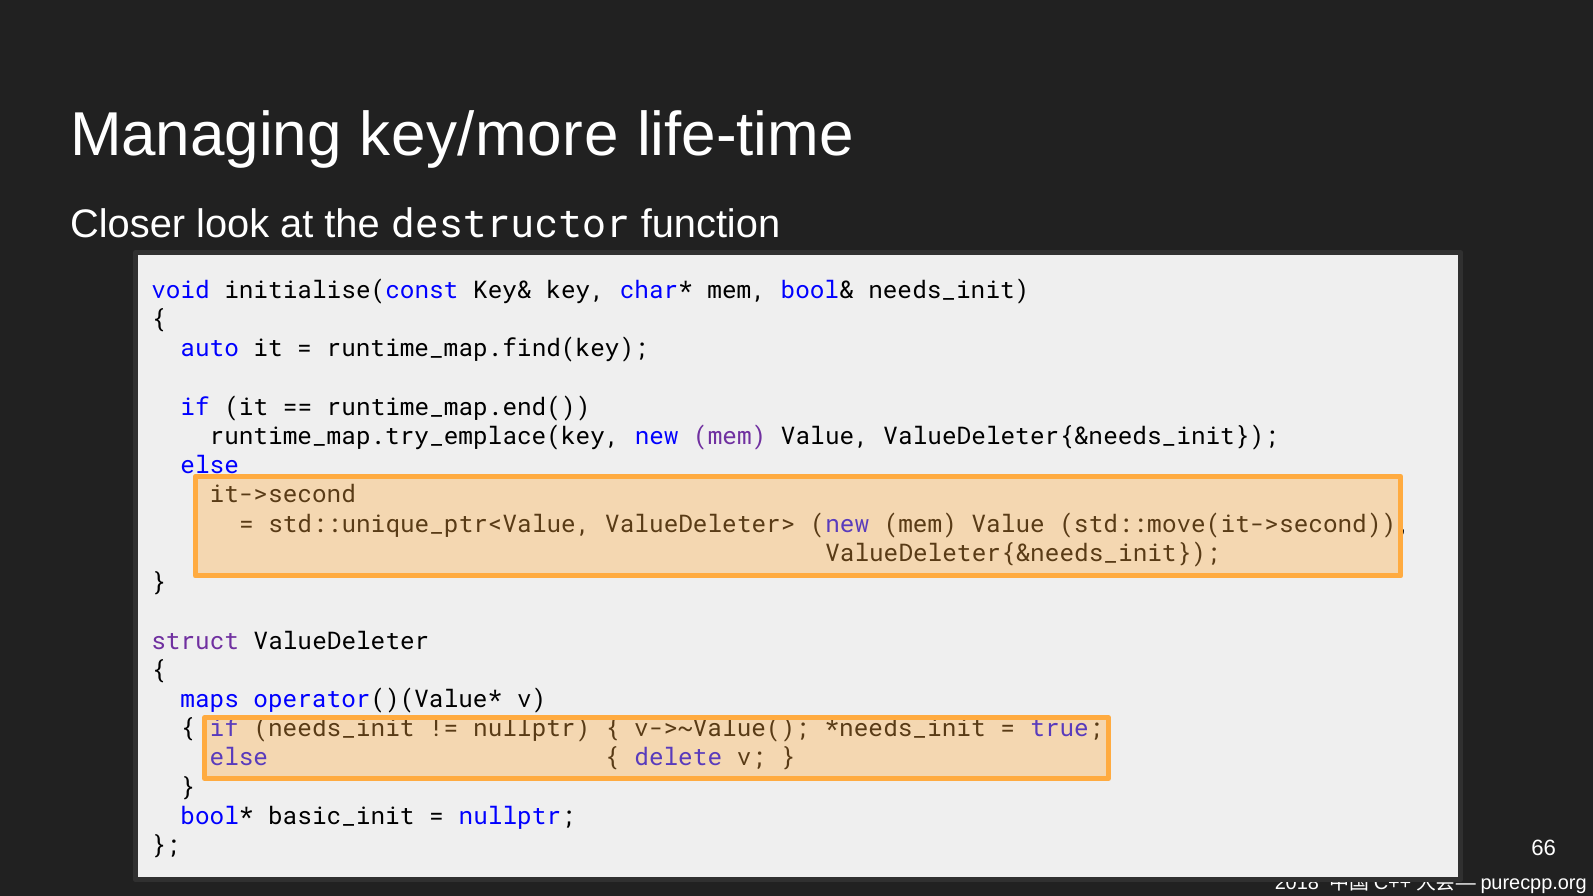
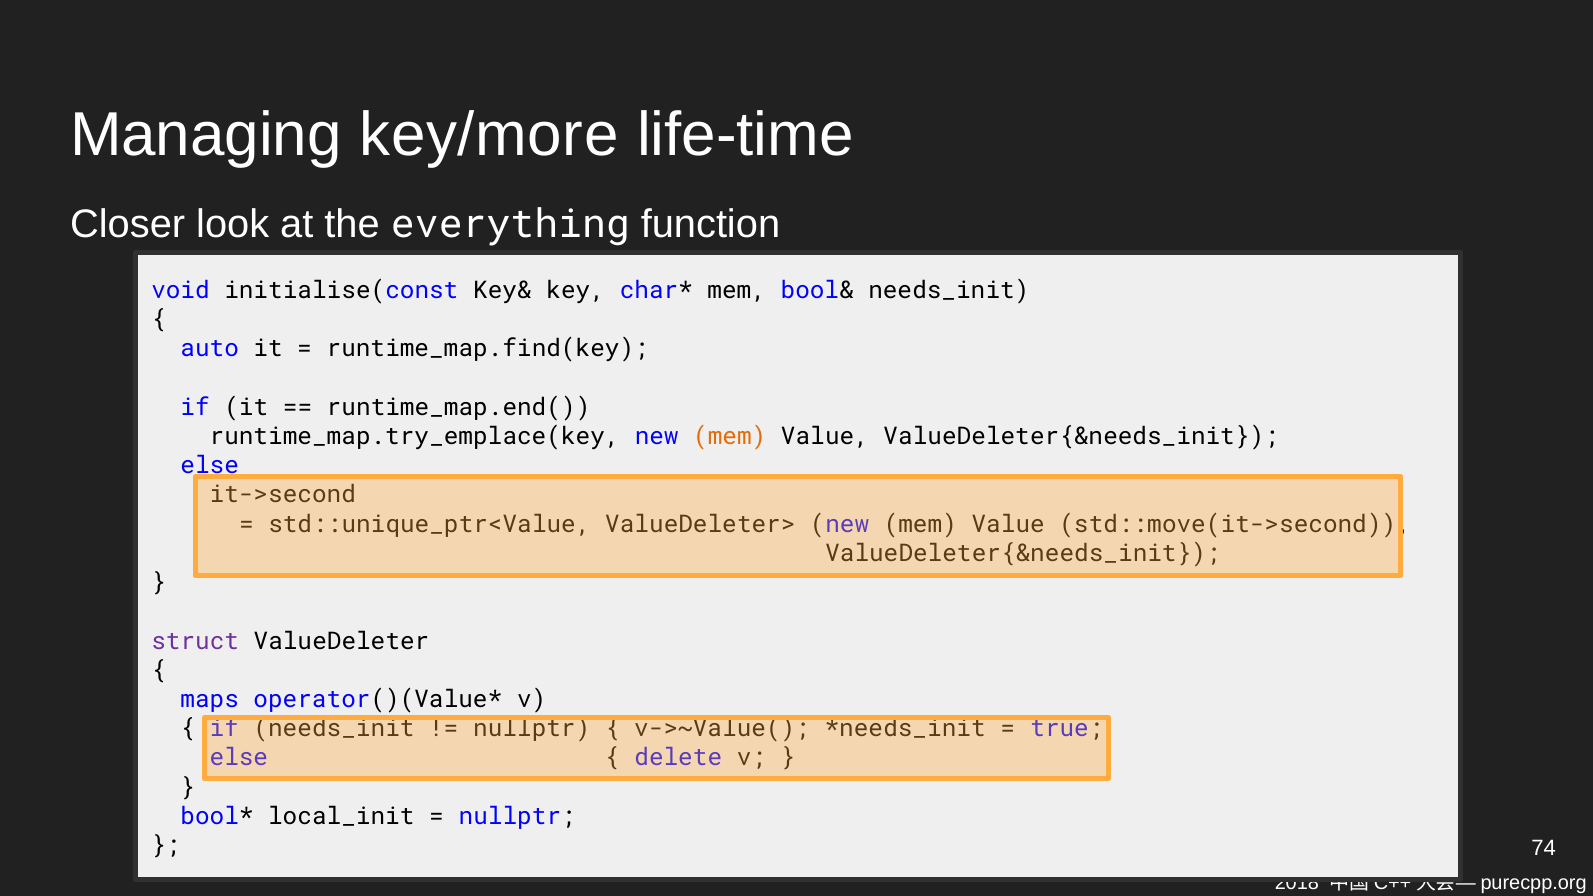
destructor: destructor -> everything
mem at (730, 437) colour: purple -> orange
basic_init: basic_init -> local_init
66: 66 -> 74
